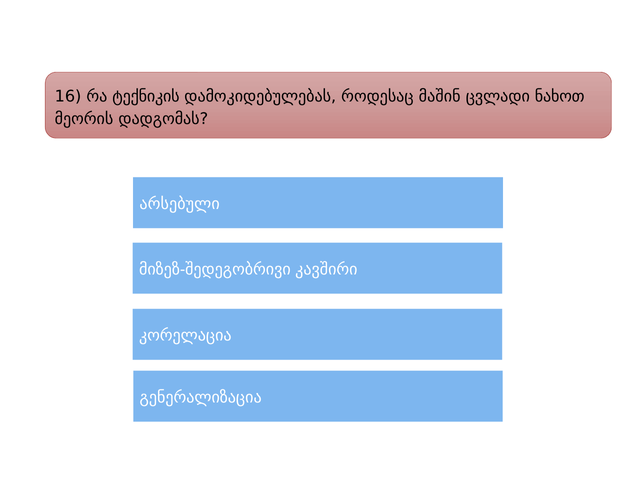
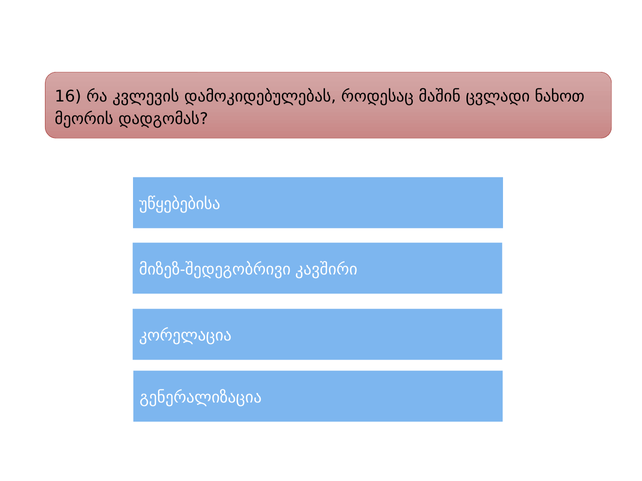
ტექნიკის: ტექნიკის -> კვლევის
არსებული: არსებული -> უწყებებისა
